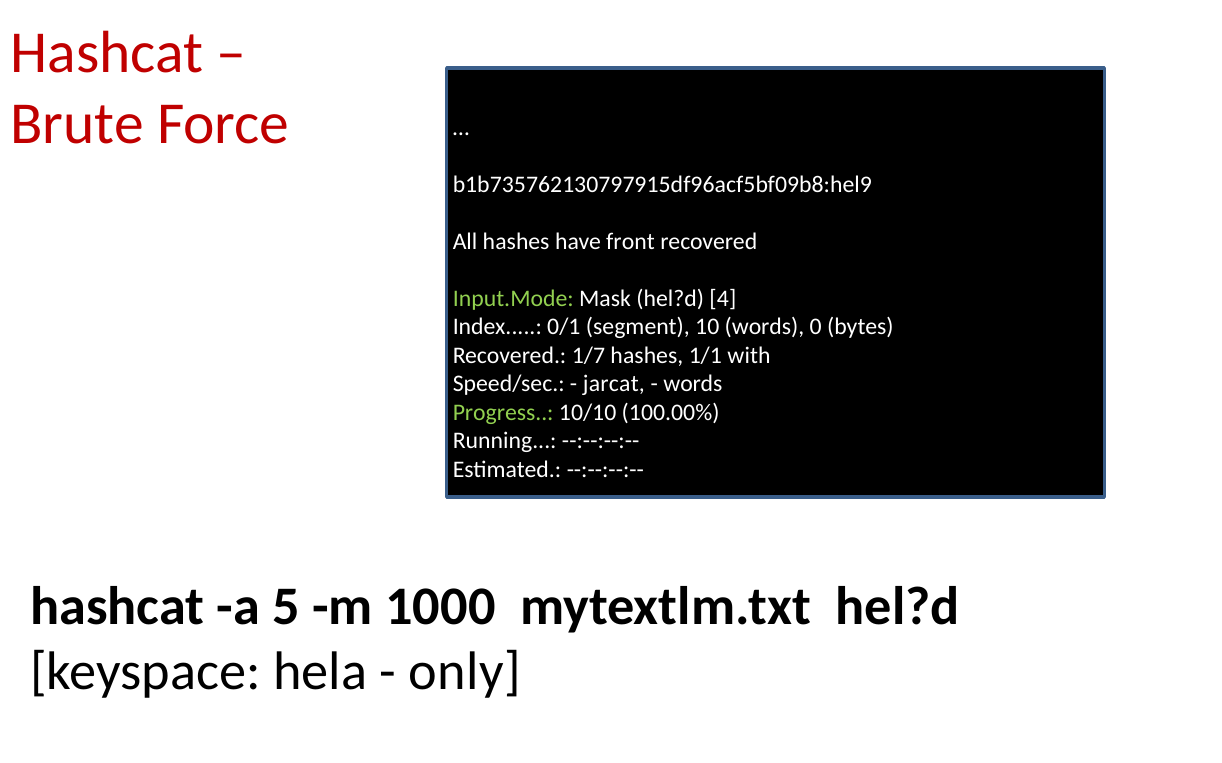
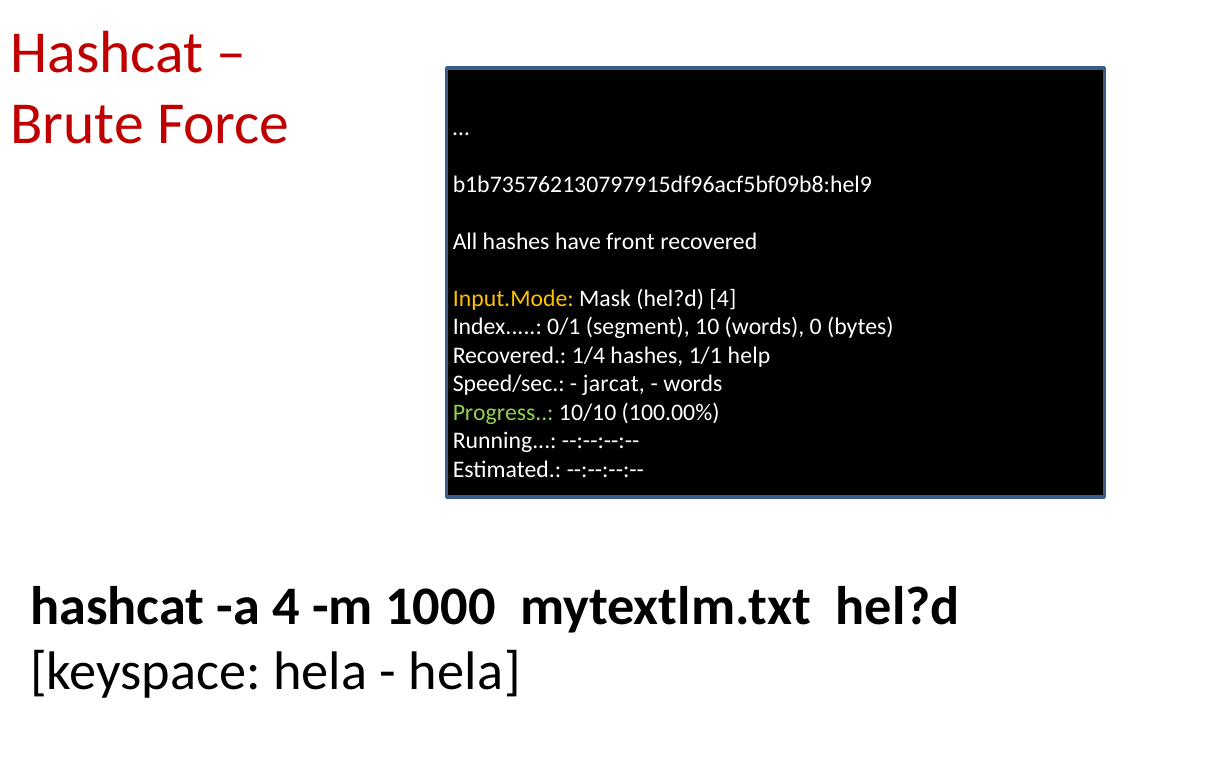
Input.Mode colour: light green -> yellow
1/7: 1/7 -> 1/4
with: with -> help
a 5: 5 -> 4
only at (465, 672): only -> hela
